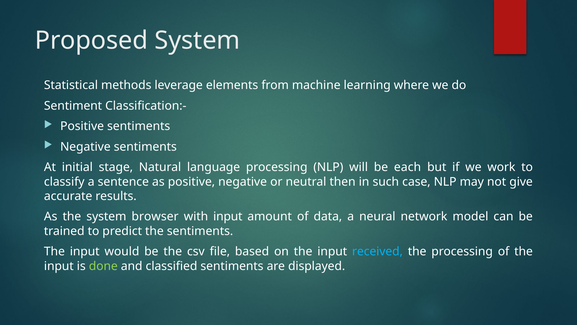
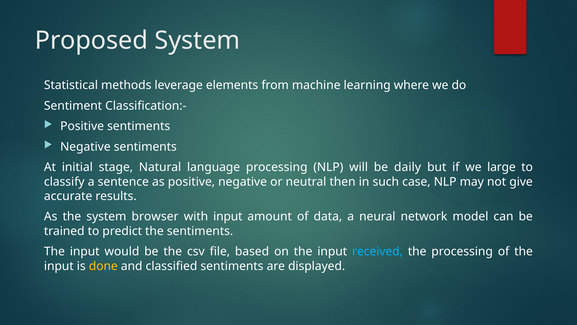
each: each -> daily
work: work -> large
done colour: light green -> yellow
